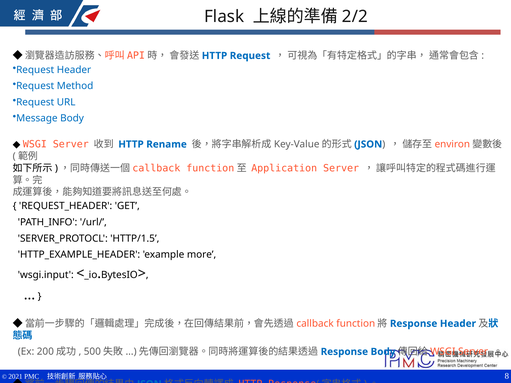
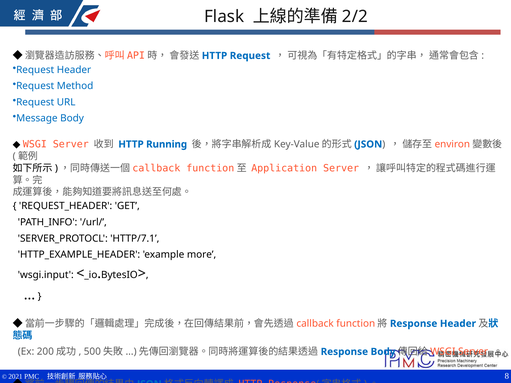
Rename: Rename -> Running
HTTP/1.5: HTTP/1.5 -> HTTP/7.1
